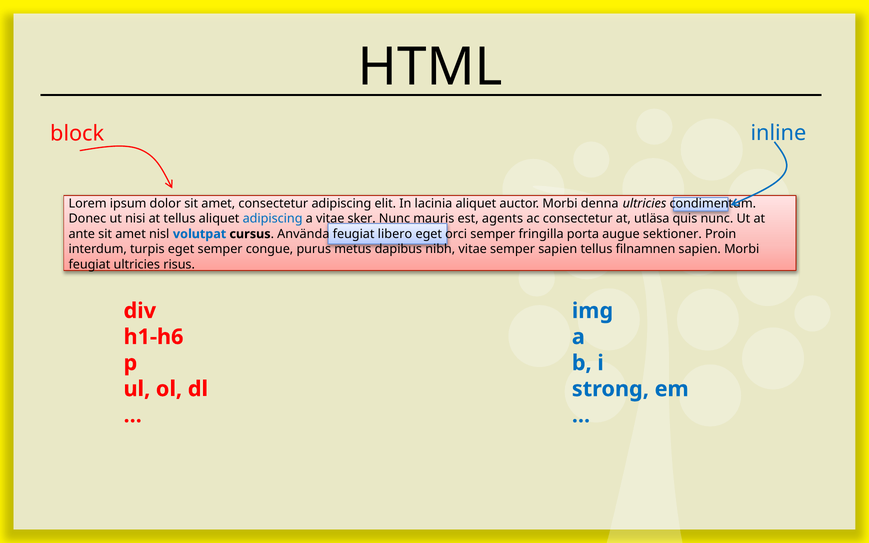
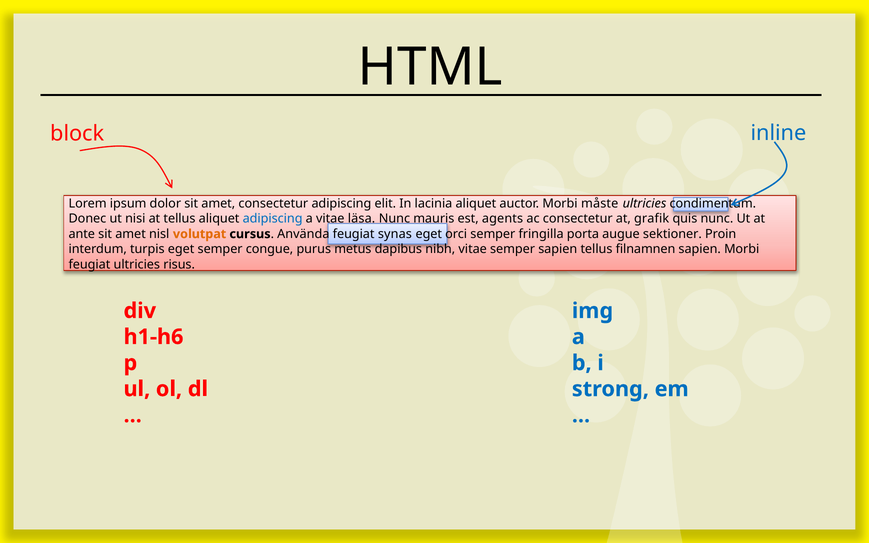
denna: denna -> måste
sker: sker -> läsa
utläsa: utläsa -> grafik
volutpat colour: blue -> orange
libero: libero -> synas
